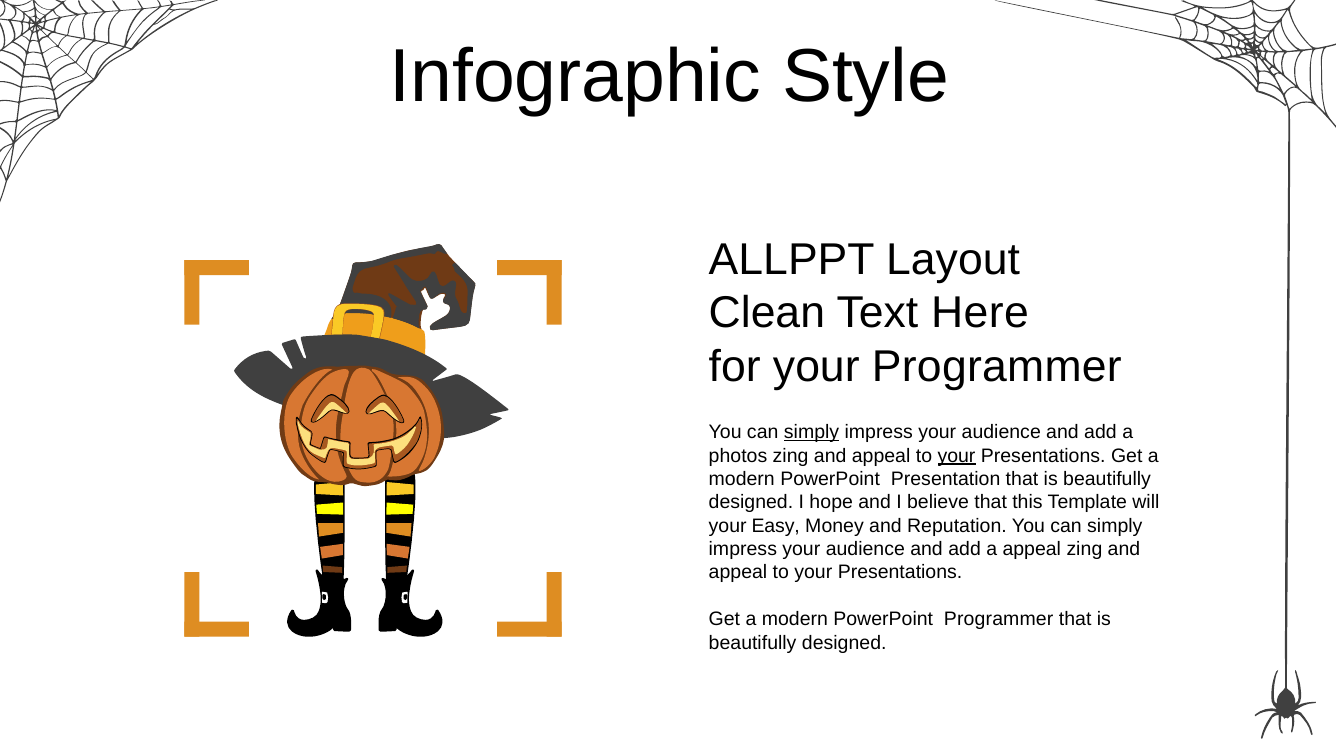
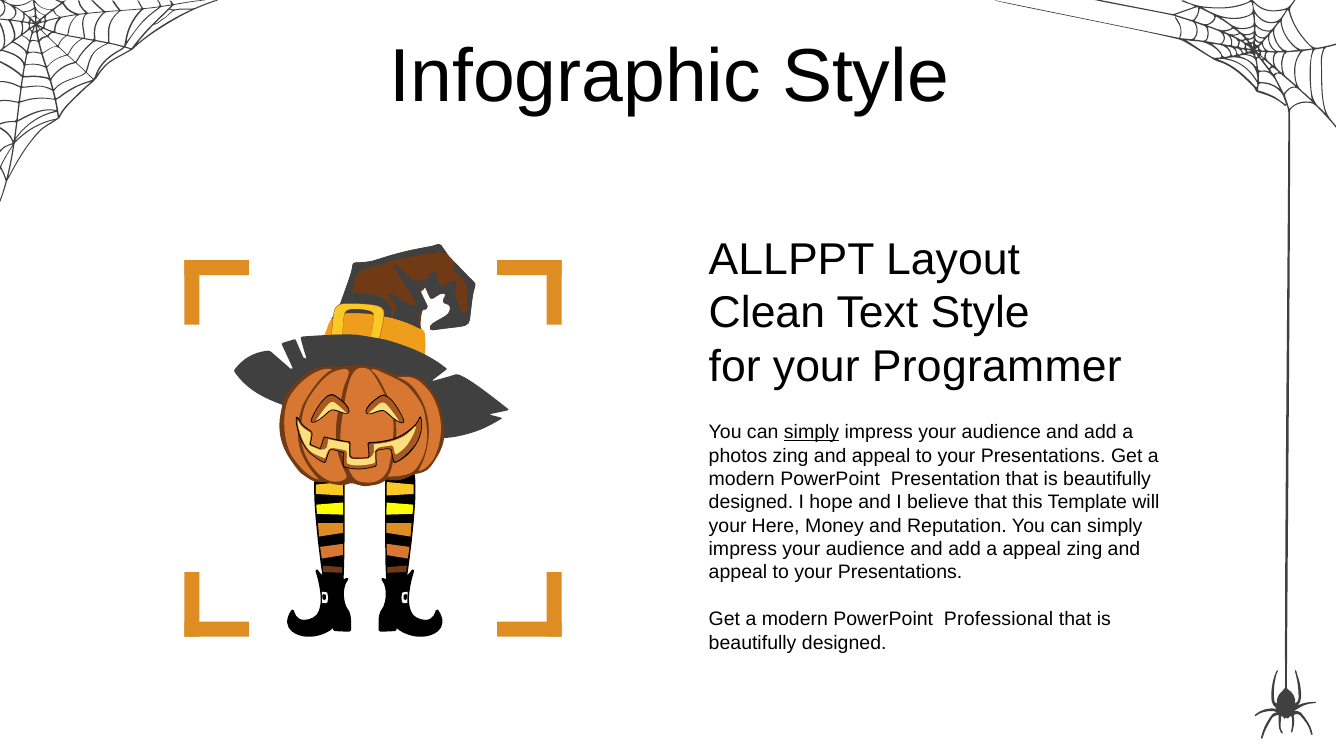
Text Here: Here -> Style
your at (956, 456) underline: present -> none
Easy: Easy -> Here
PowerPoint Programmer: Programmer -> Professional
